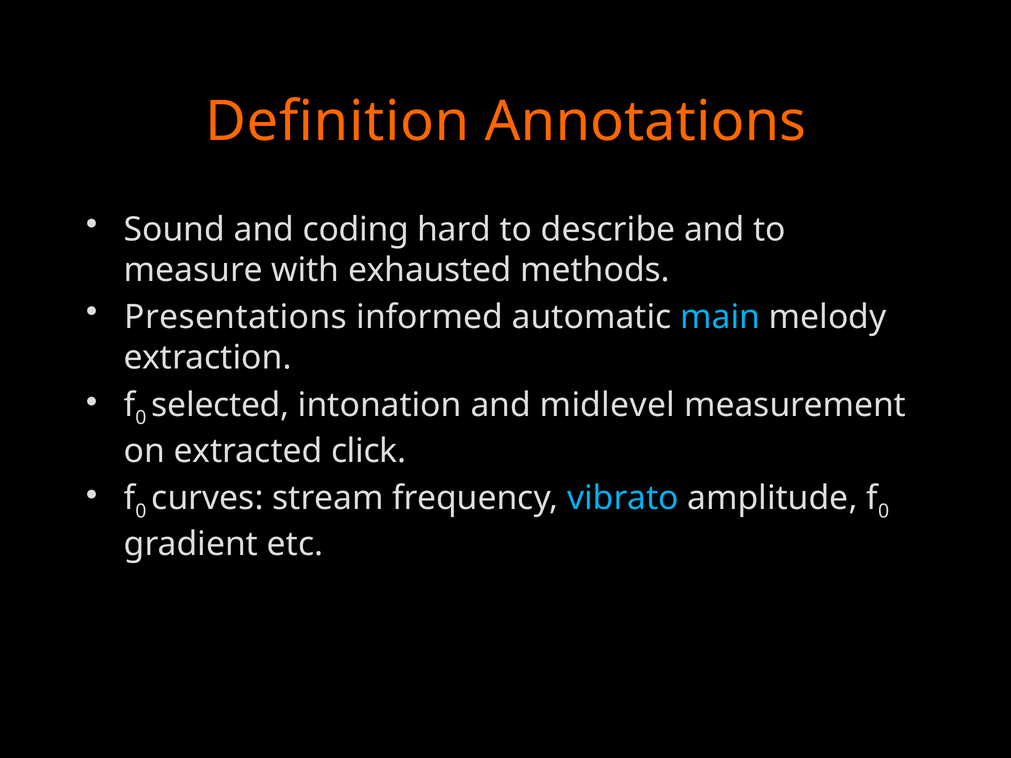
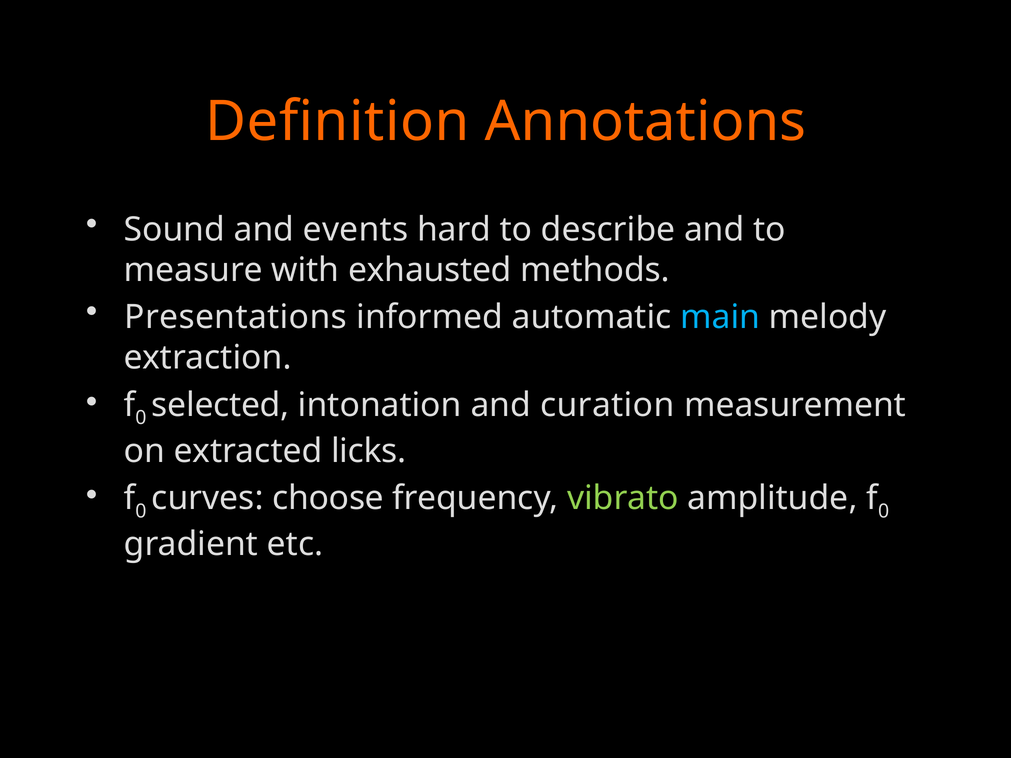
coding: coding -> events
midlevel: midlevel -> curation
click: click -> licks
stream: stream -> choose
vibrato colour: light blue -> light green
